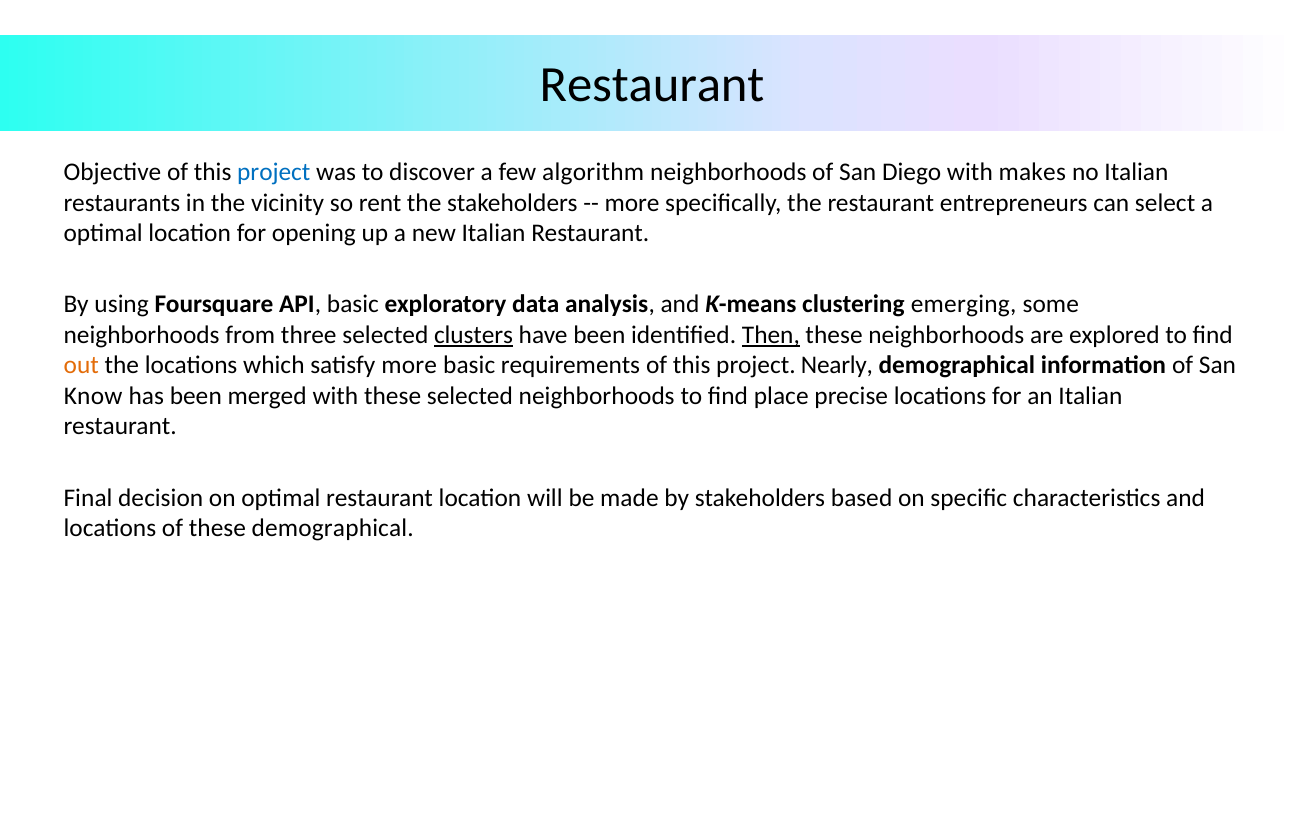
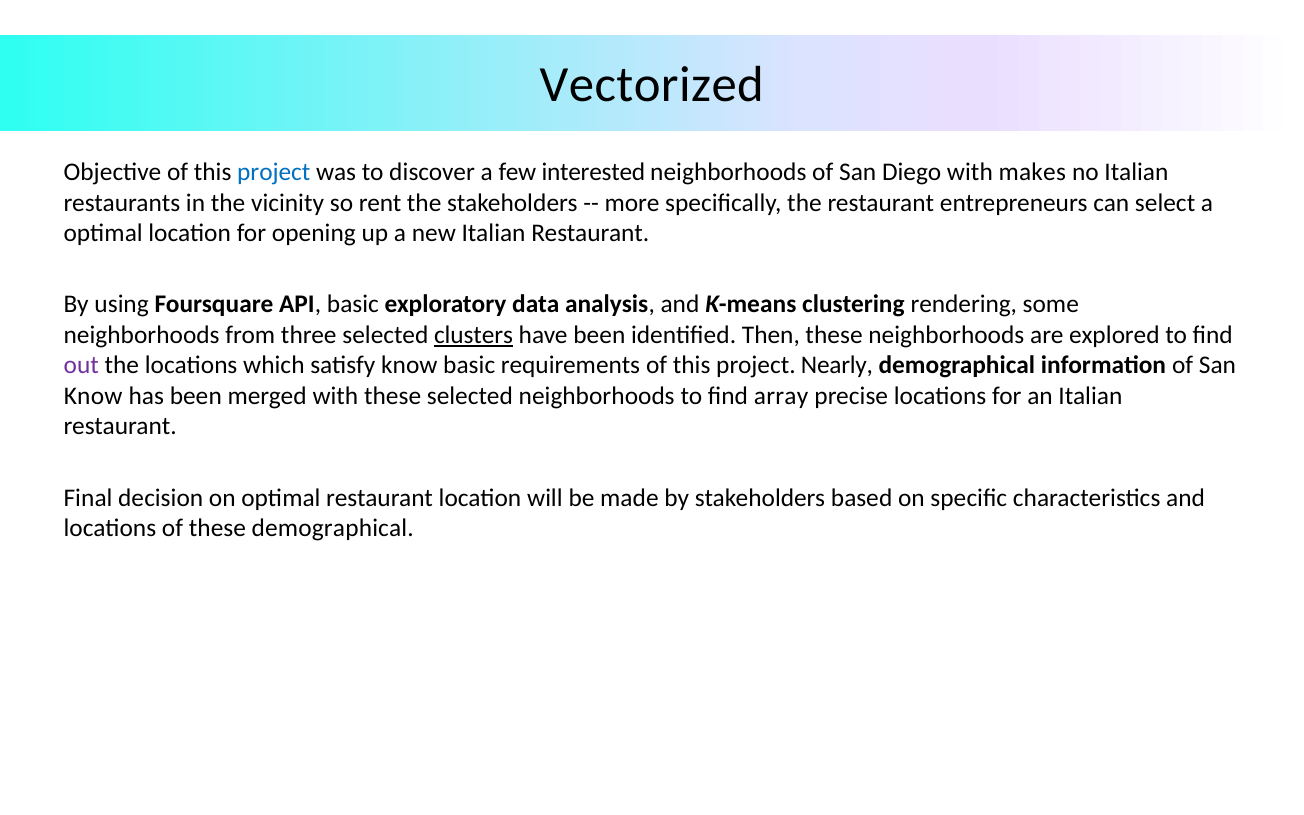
Restaurant at (652, 85): Restaurant -> Vectorized
algorithm: algorithm -> interested
emerging: emerging -> rendering
Then underline: present -> none
out colour: orange -> purple
satisfy more: more -> know
place: place -> array
